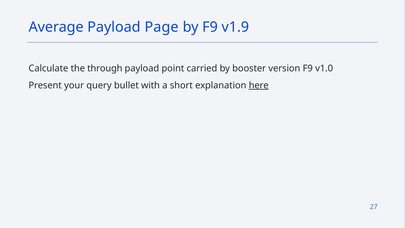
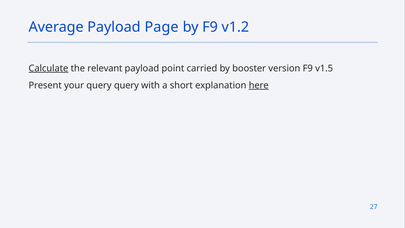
v1.9: v1.9 -> v1.2
Calculate underline: none -> present
through: through -> relevant
v1.0: v1.0 -> v1.5
query bullet: bullet -> query
